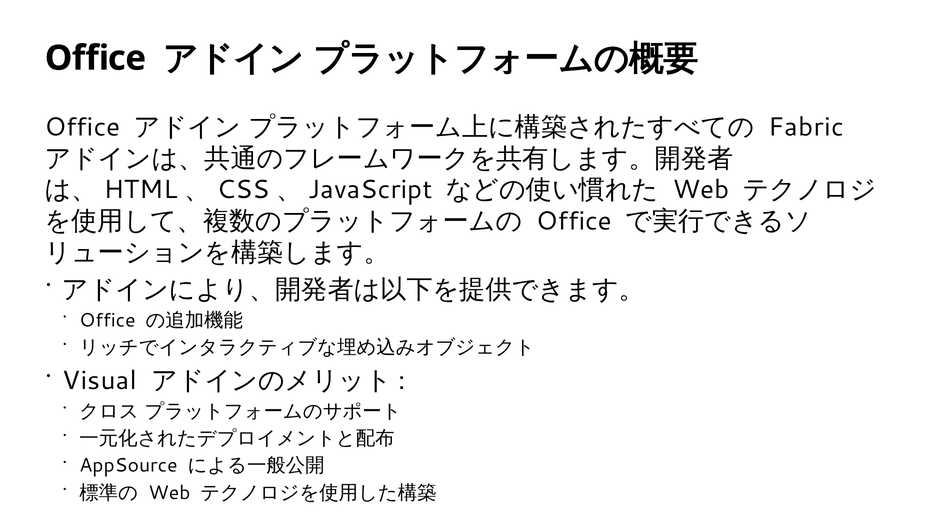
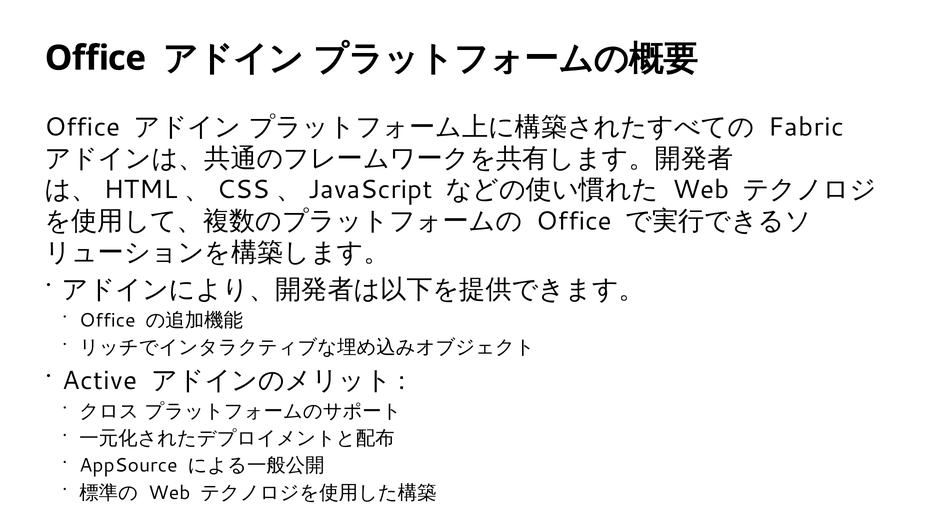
Visual: Visual -> Active
